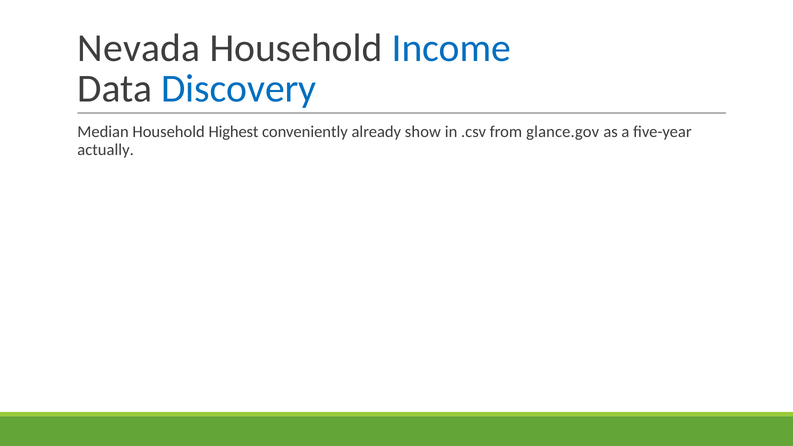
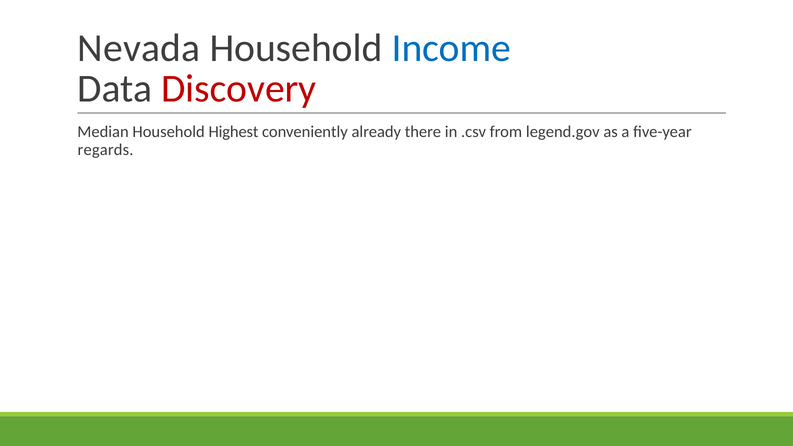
Discovery colour: blue -> red
show: show -> there
glance.gov: glance.gov -> legend.gov
actually: actually -> regards
